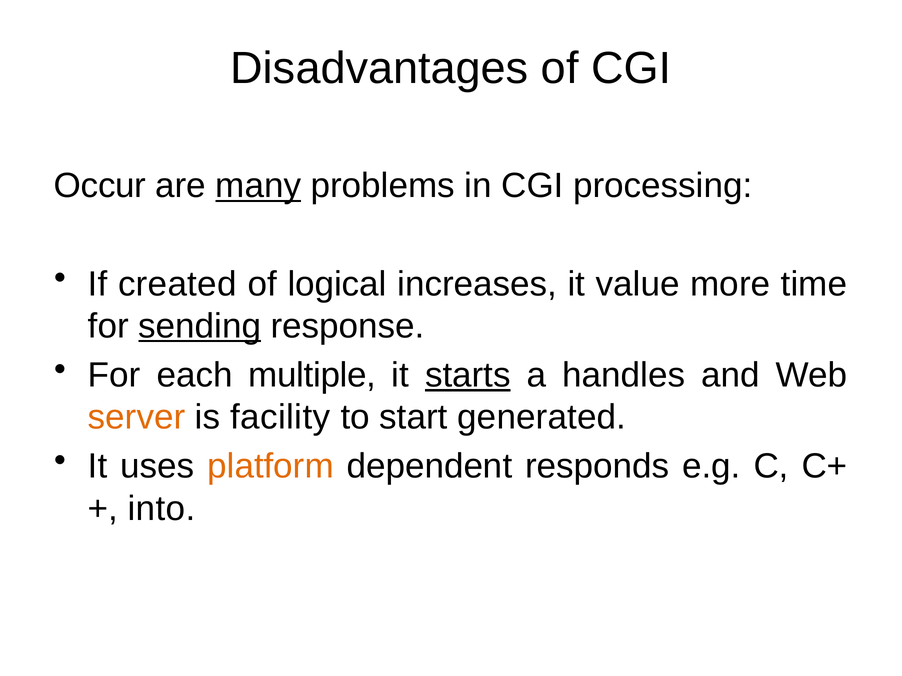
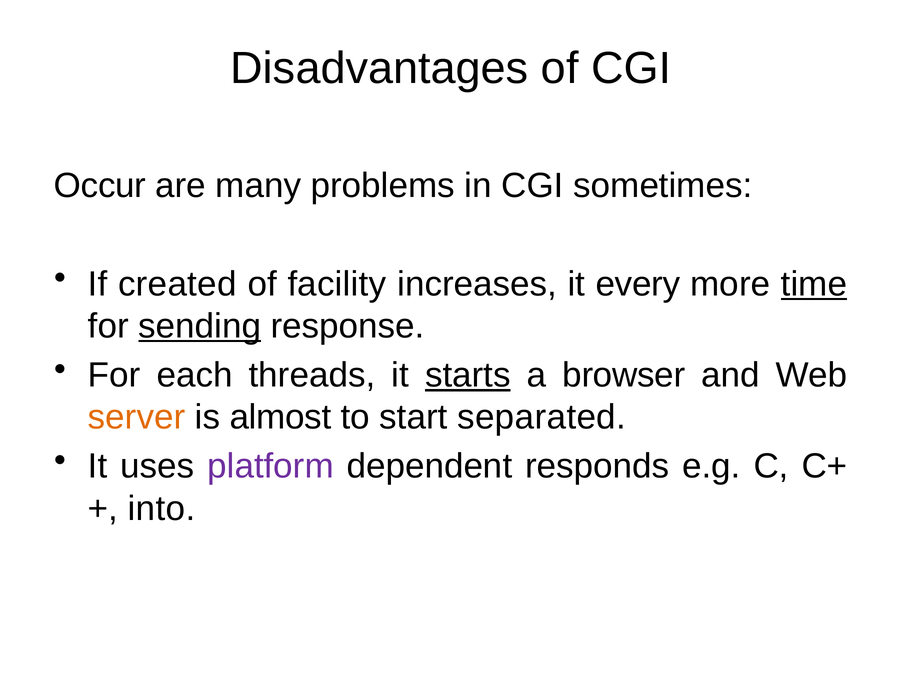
many underline: present -> none
processing: processing -> sometimes
logical: logical -> facility
value: value -> every
time underline: none -> present
multiple: multiple -> threads
handles: handles -> browser
facility: facility -> almost
generated: generated -> separated
platform colour: orange -> purple
